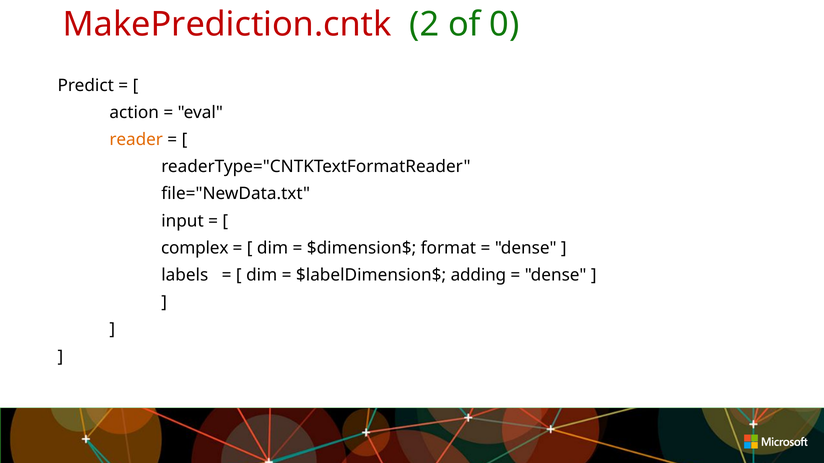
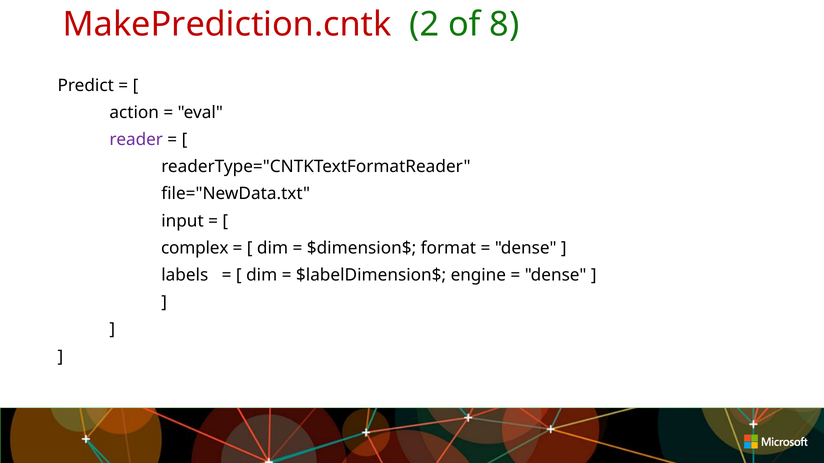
0: 0 -> 8
reader colour: orange -> purple
adding: adding -> engine
